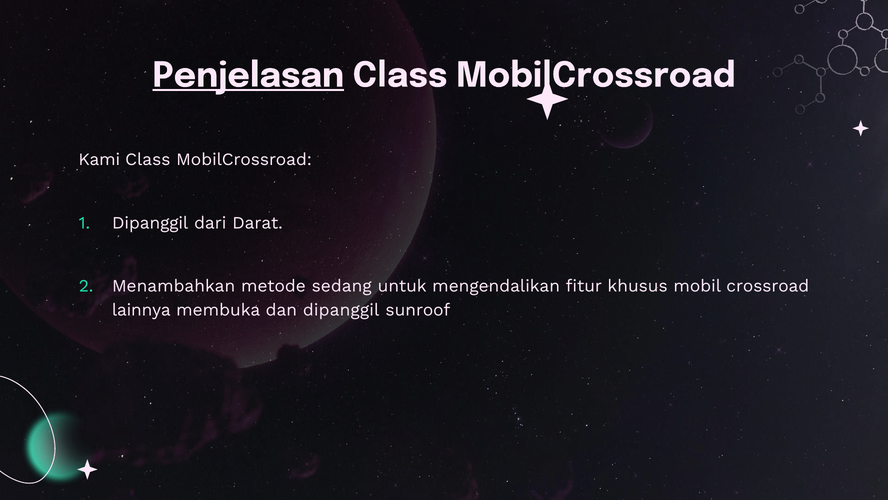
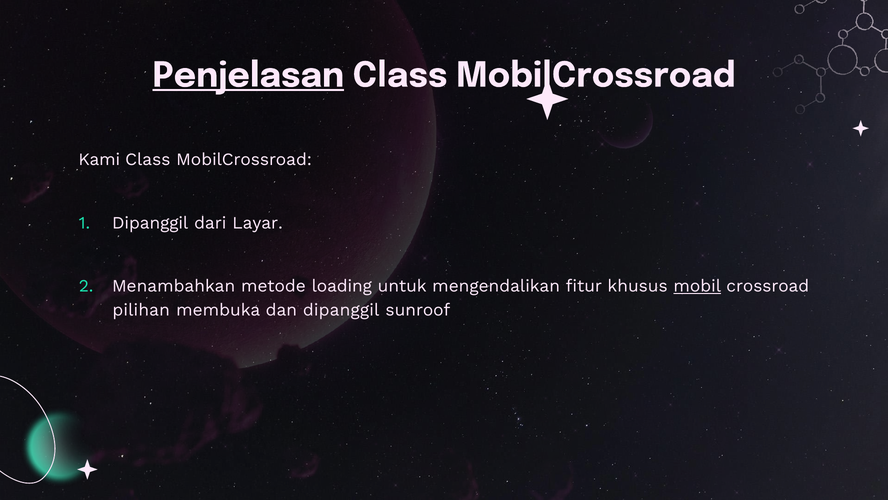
Darat: Darat -> Layar
sedang: sedang -> loading
mobil underline: none -> present
lainnya: lainnya -> pilihan
